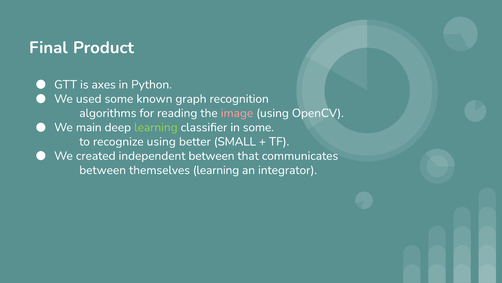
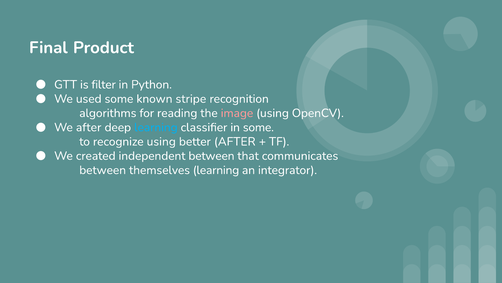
axes: axes -> filter
graph: graph -> stripe
We main: main -> after
learning at (156, 127) colour: light green -> light blue
better SMALL: SMALL -> AFTER
